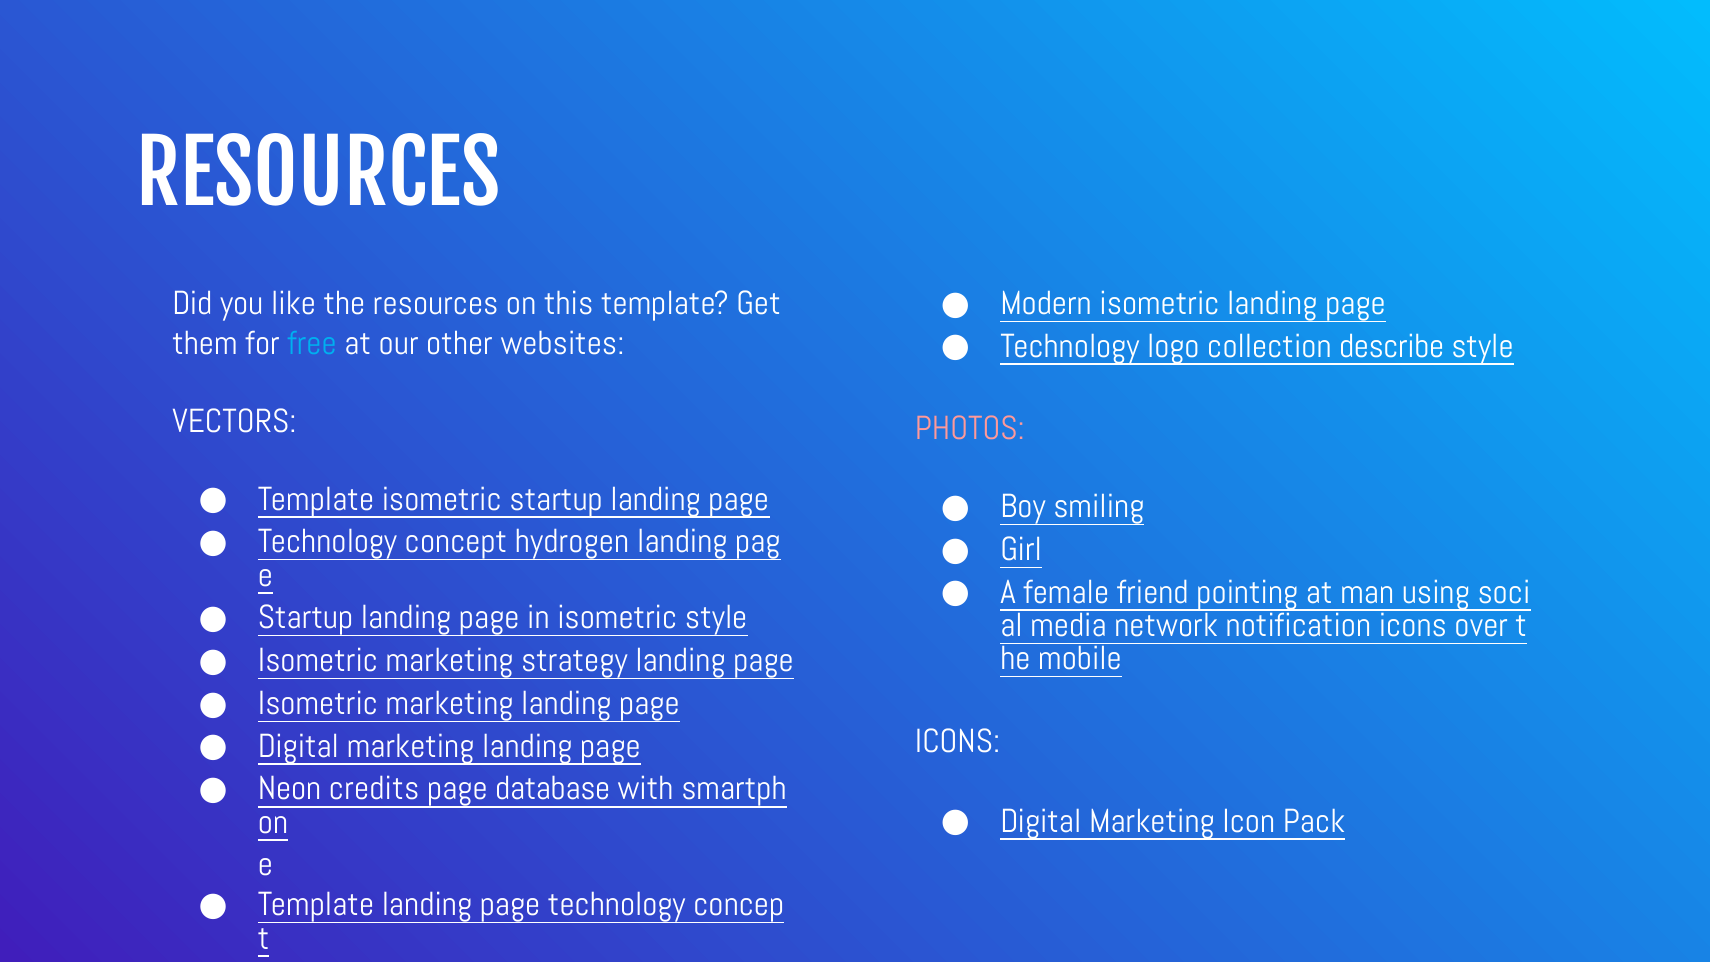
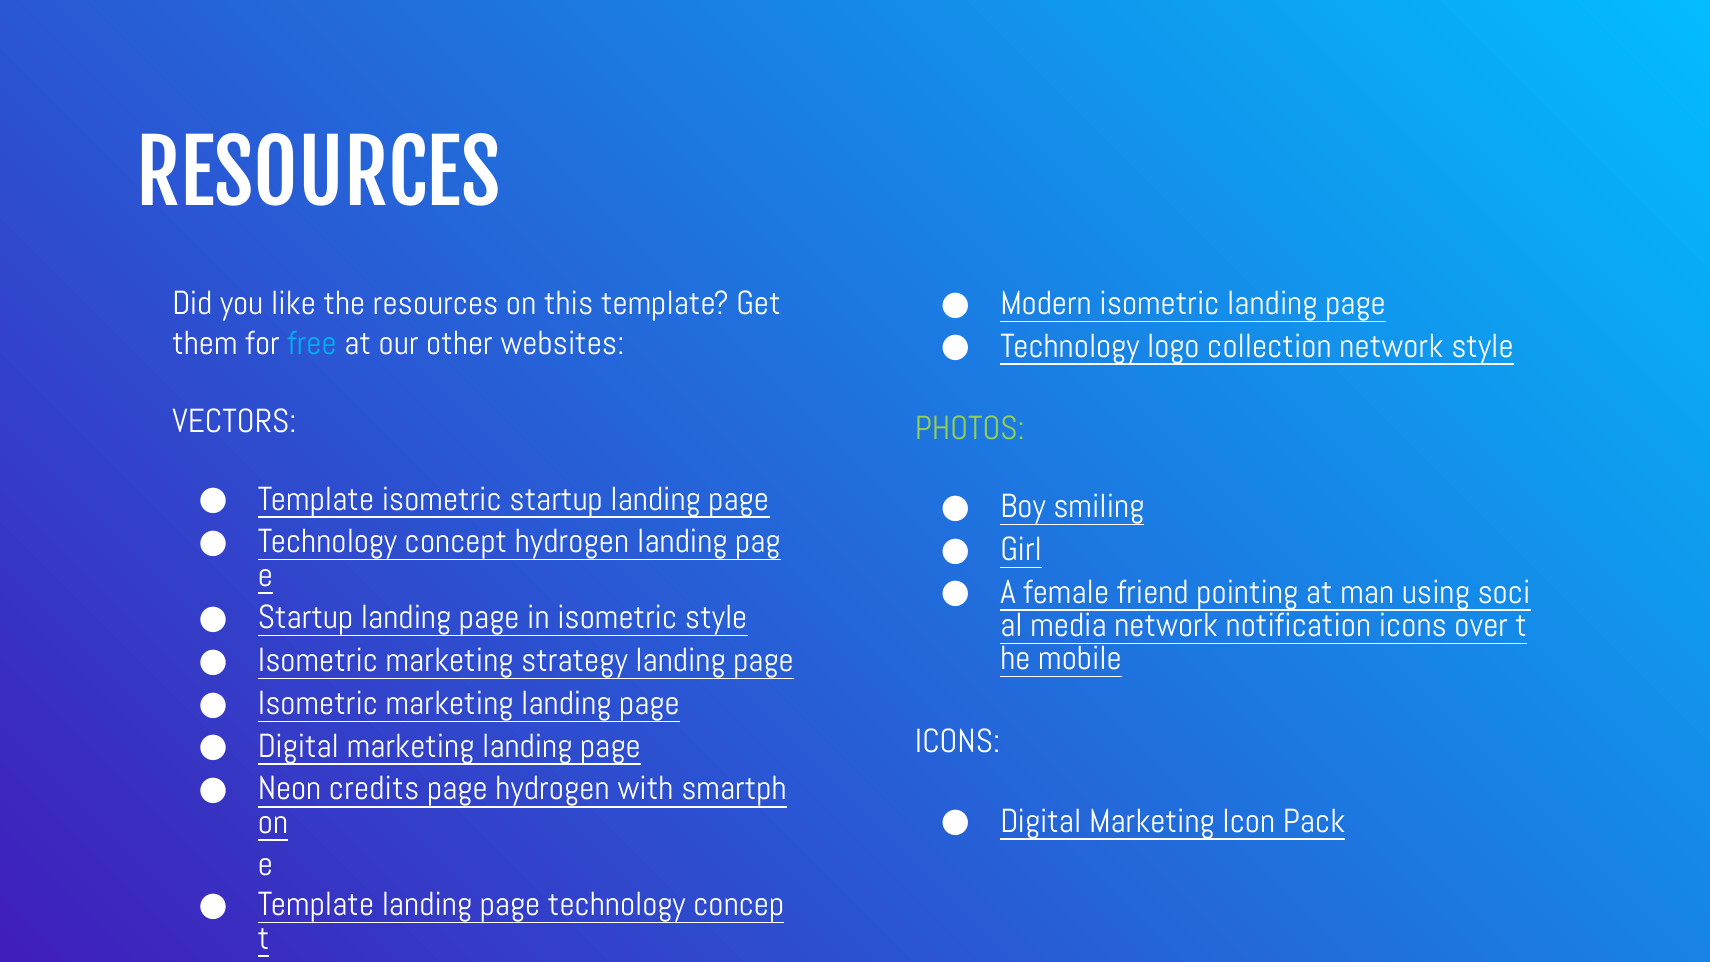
collection describe: describe -> network
PHOTOS colour: pink -> light green
page database: database -> hydrogen
